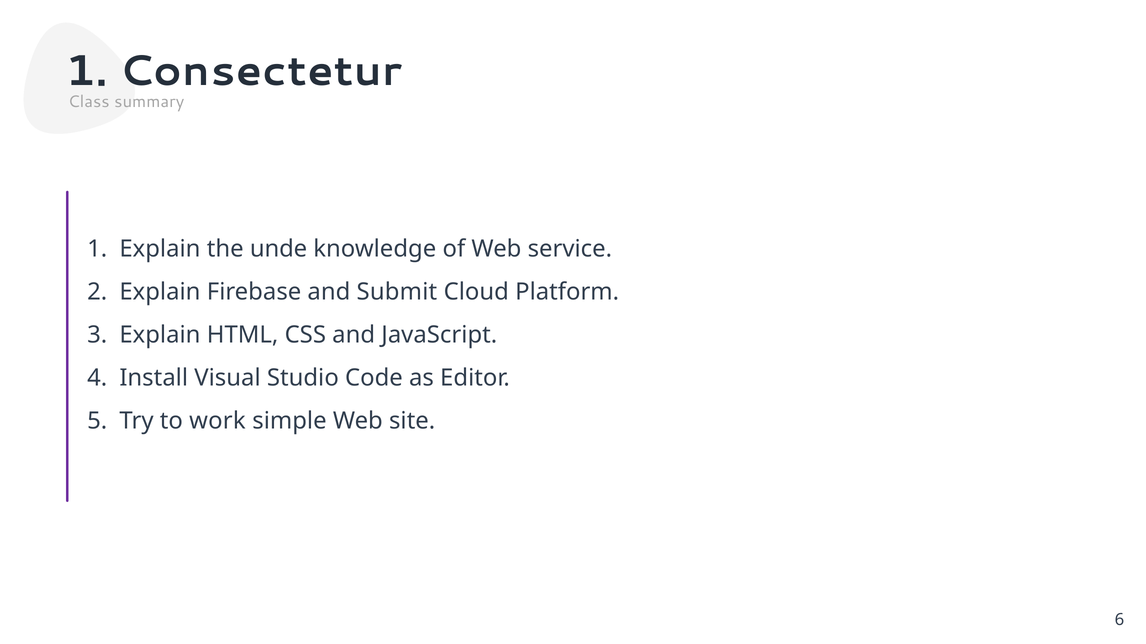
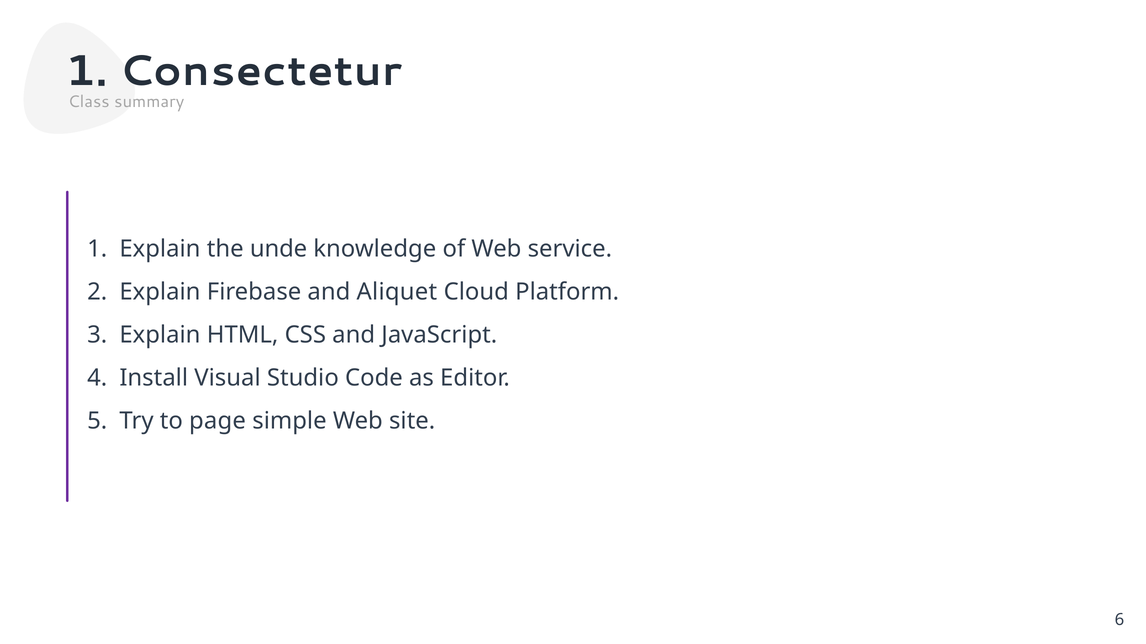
Submit: Submit -> Aliquet
work: work -> page
